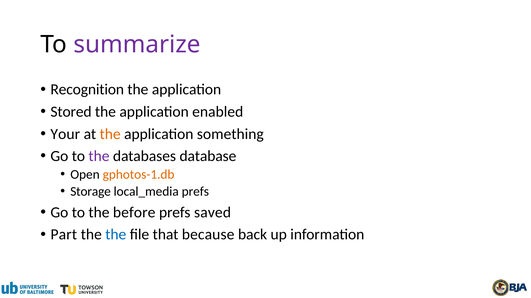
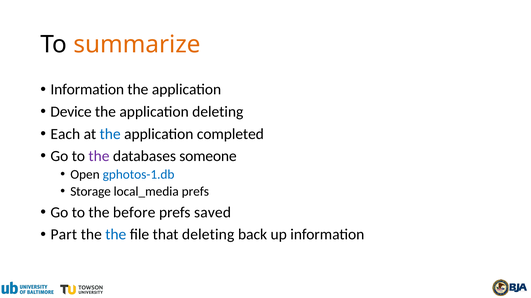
summarize colour: purple -> orange
Recognition at (87, 90): Recognition -> Information
Stored: Stored -> Device
application enabled: enabled -> deleting
Your: Your -> Each
the at (110, 134) colour: orange -> blue
something: something -> completed
database: database -> someone
gphotos-1.db colour: orange -> blue
that because: because -> deleting
